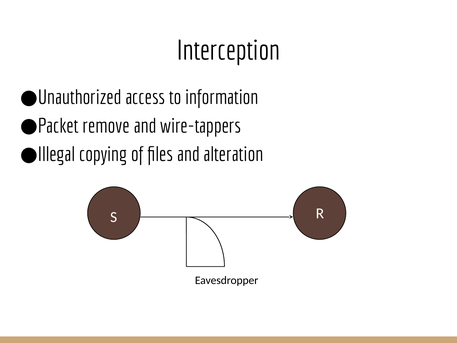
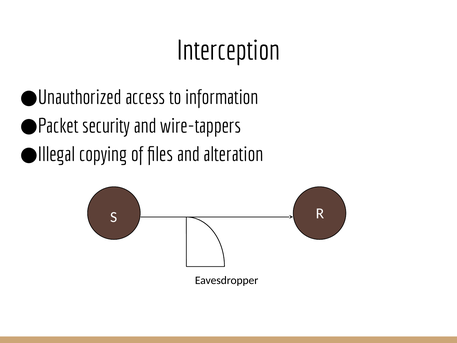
remove: remove -> security
